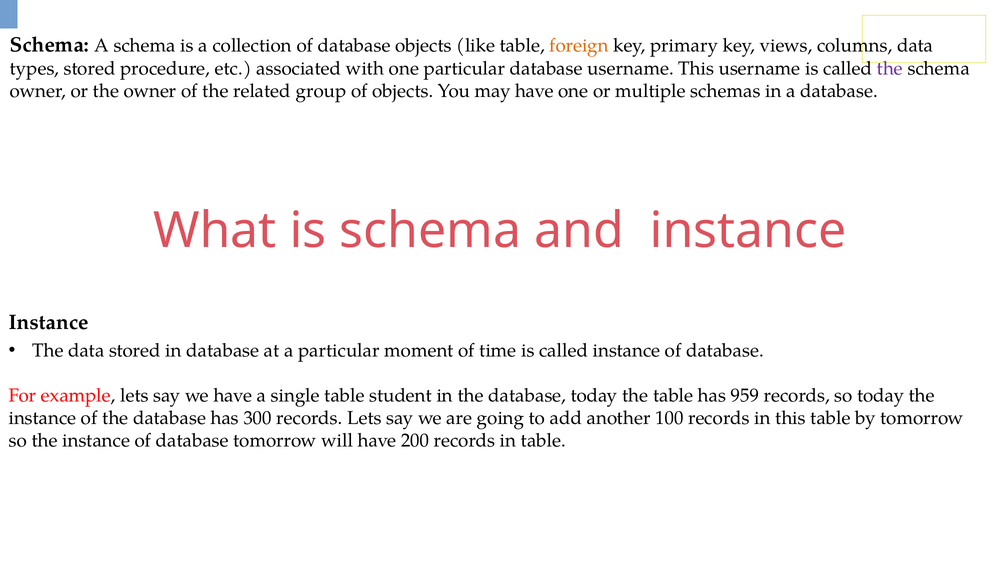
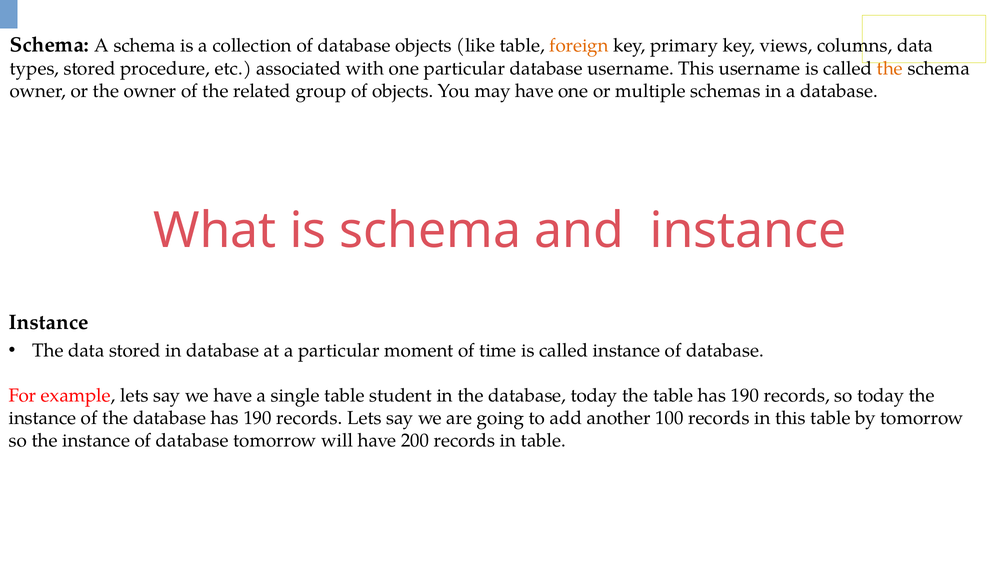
the at (890, 69) colour: purple -> orange
table has 959: 959 -> 190
database has 300: 300 -> 190
